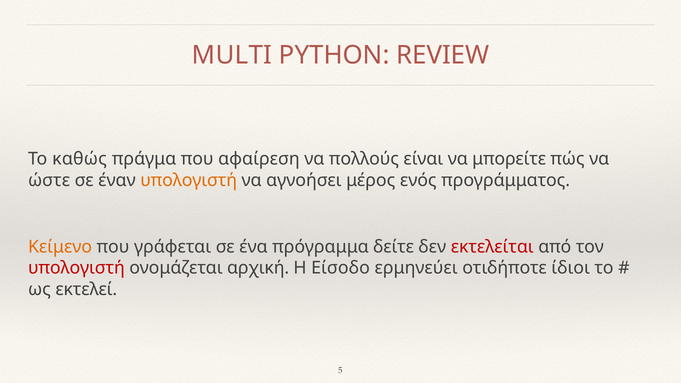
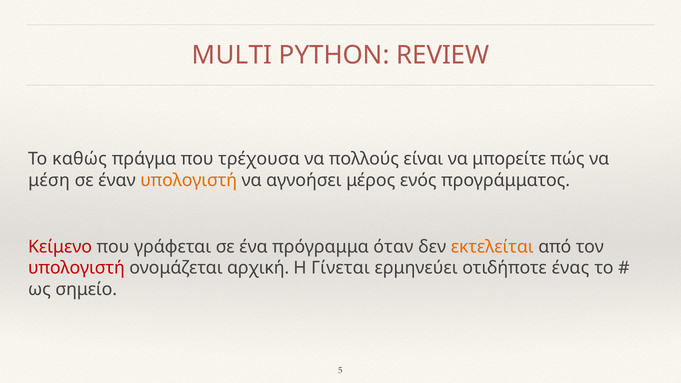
αφαίρεση: αφαίρεση -> τρέχουσα
ώστε: ώστε -> μέση
Κείμενο colour: orange -> red
δείτε: δείτε -> όταν
εκτελείται colour: red -> orange
Είσοδο: Είσοδο -> Γίνεται
ίδιοι: ίδιοι -> ένας
εκτελεί: εκτελεί -> σημείο
